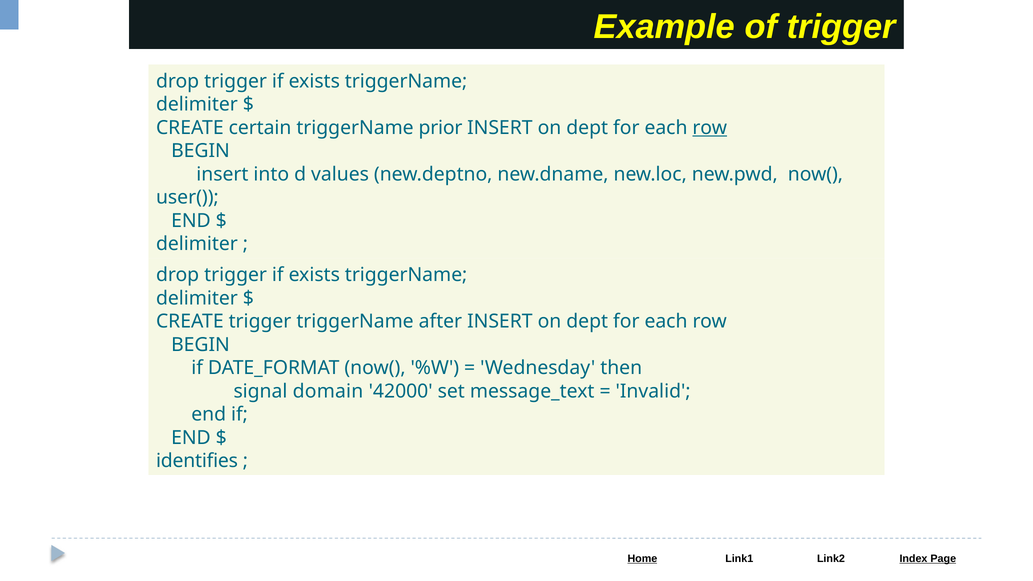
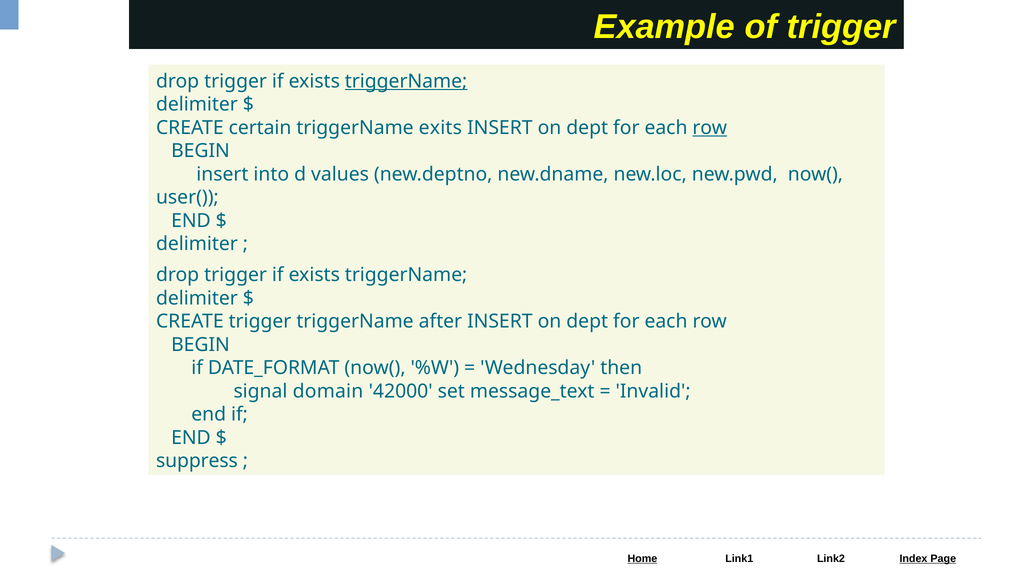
triggerName at (406, 81) underline: none -> present
prior: prior -> exits
identifies: identifies -> suppress
